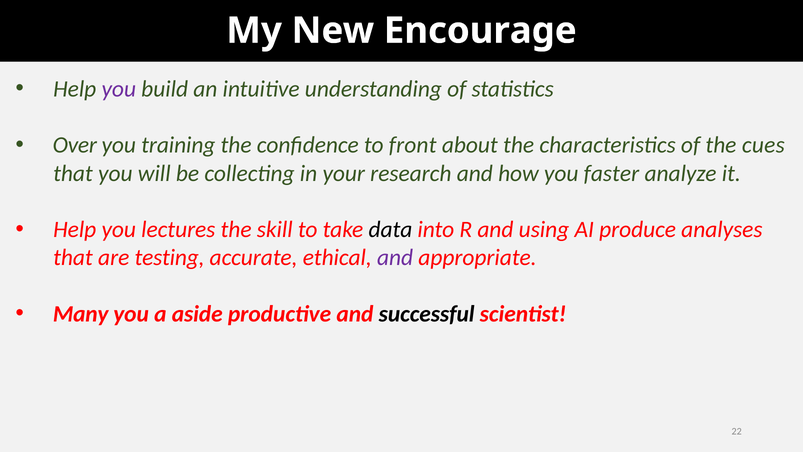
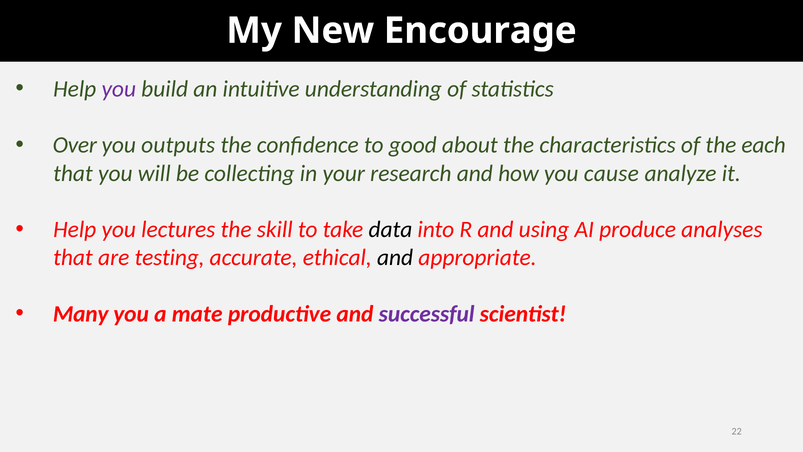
training: training -> outputs
front: front -> good
cues: cues -> each
faster: faster -> cause
and at (395, 258) colour: purple -> black
aside: aside -> mate
successful colour: black -> purple
